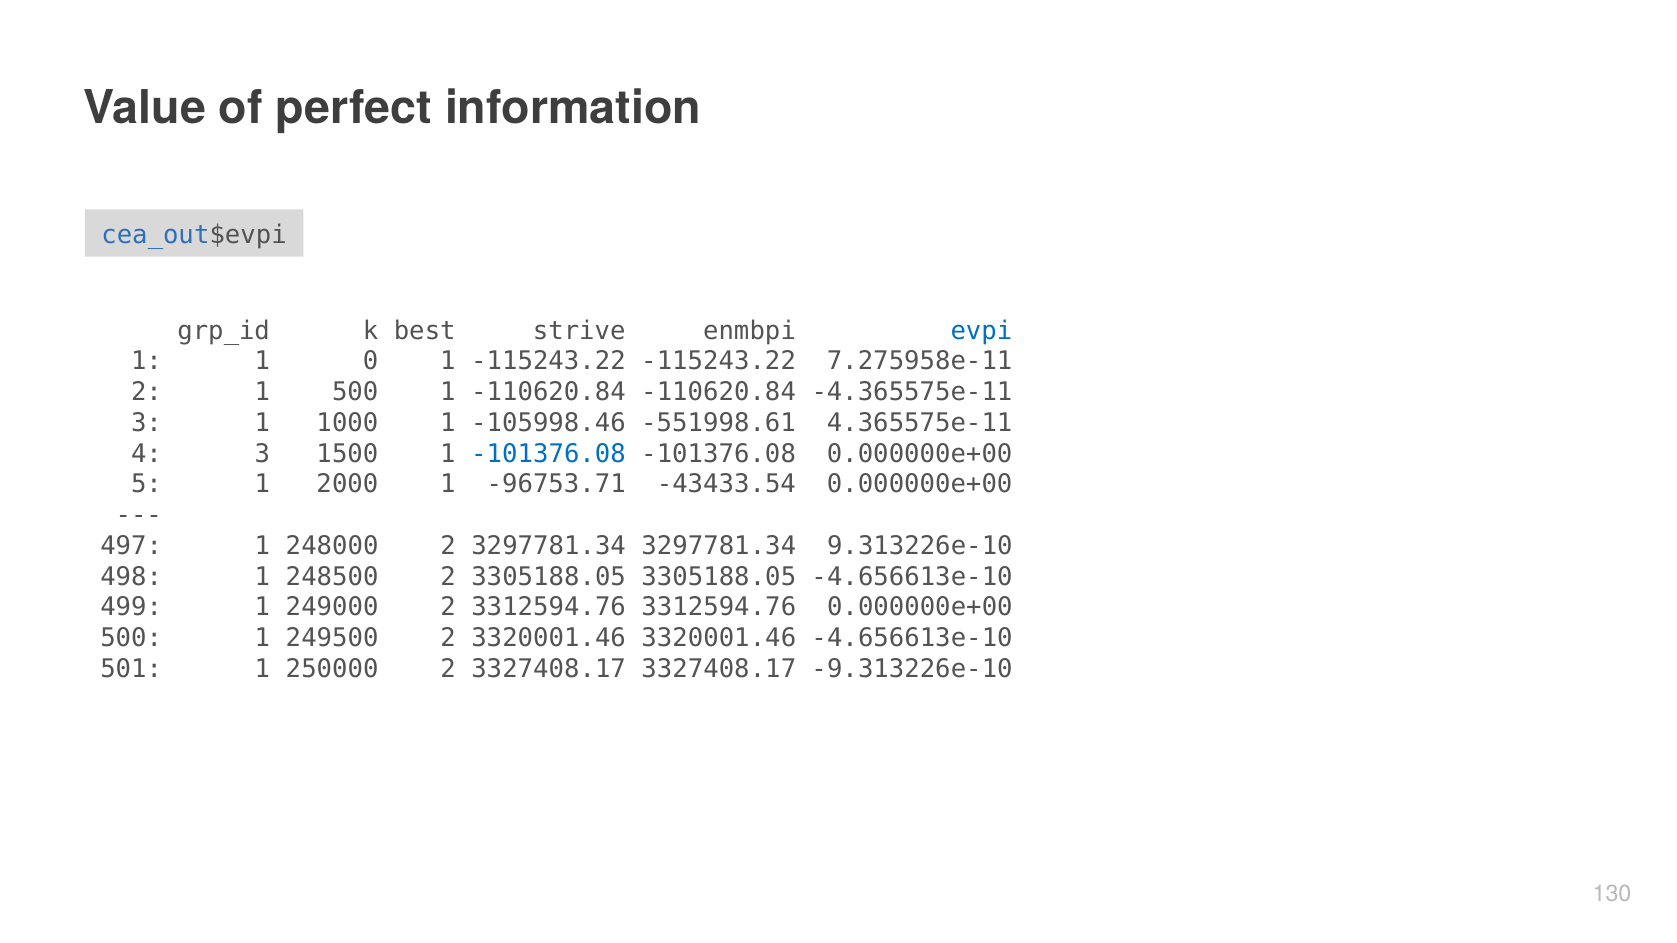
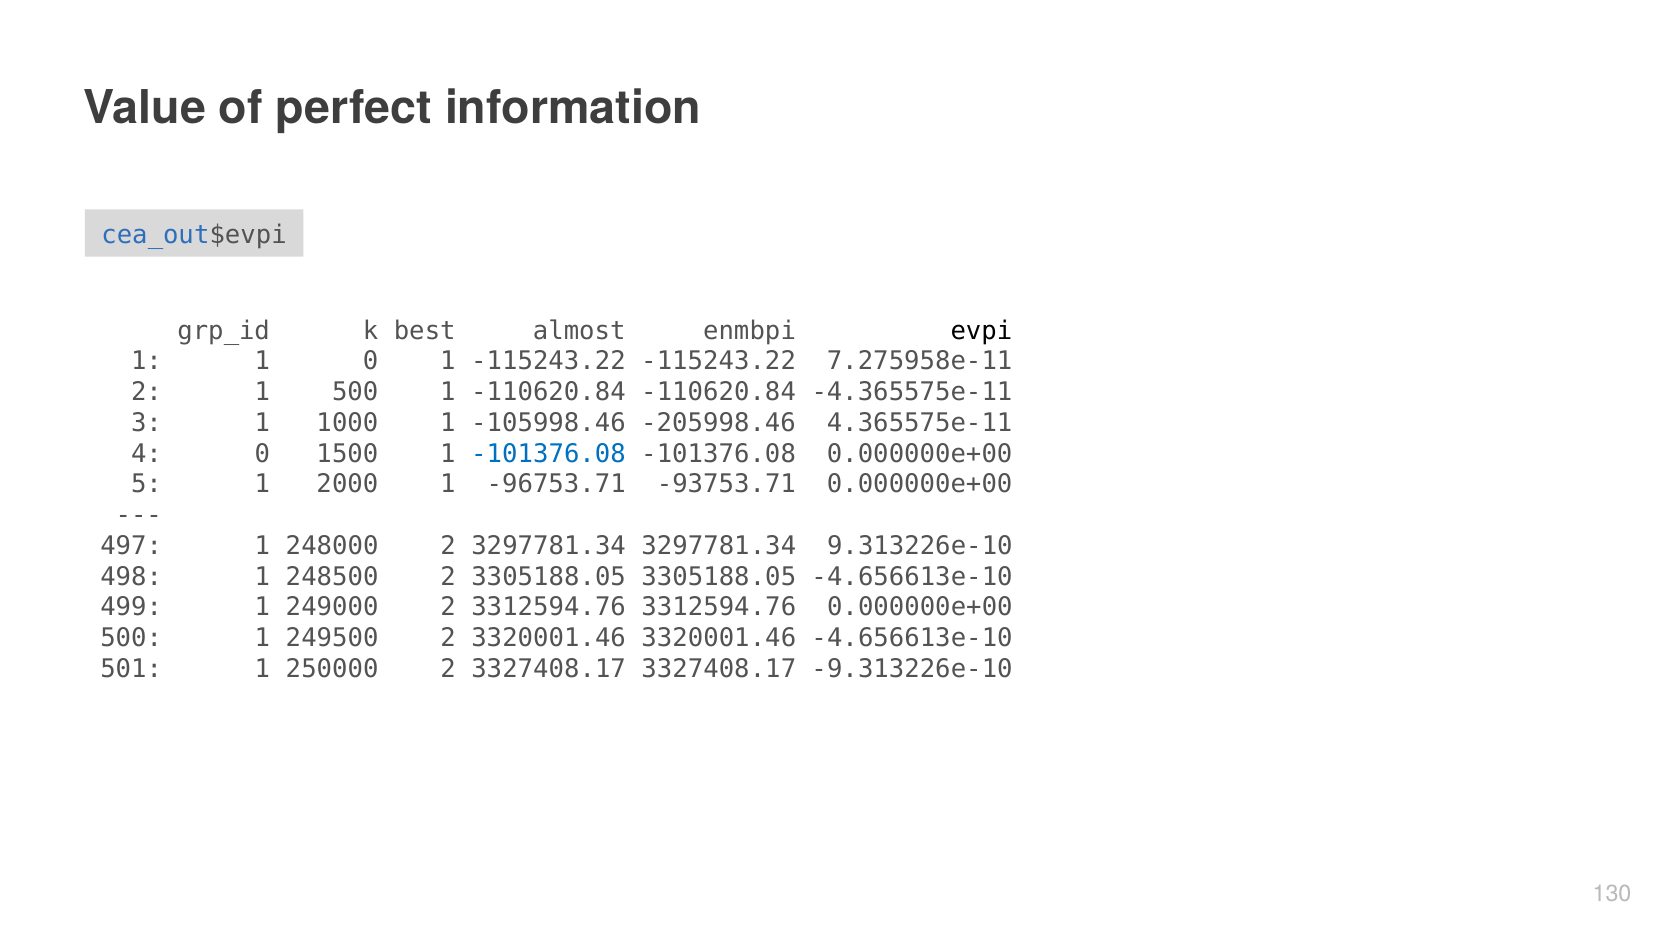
strive: strive -> almost
evpi colour: blue -> black
-551998.61: -551998.61 -> -205998.46
4 3: 3 -> 0
-43433.54: -43433.54 -> -93753.71
